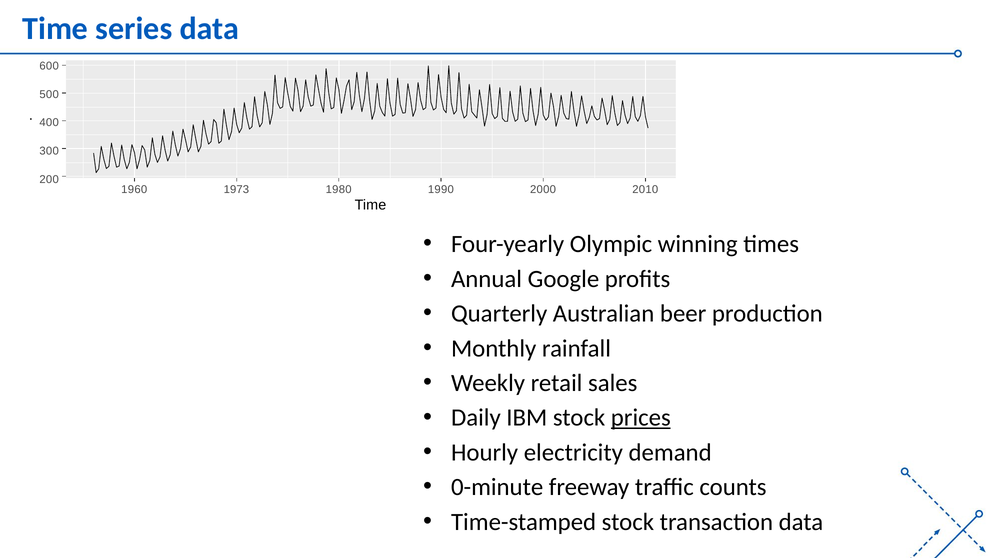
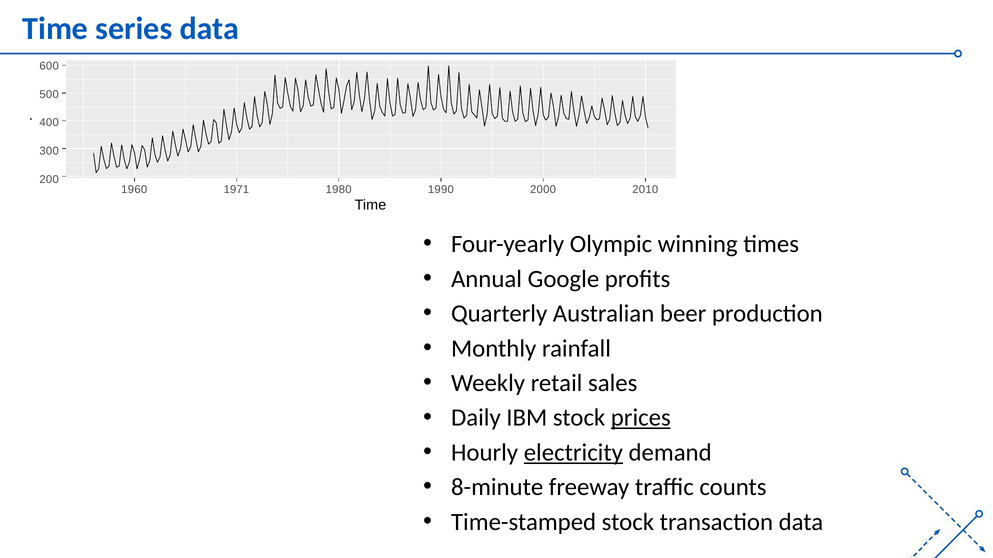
1973: 1973 -> 1971
electricity underline: none -> present
0-minute: 0-minute -> 8-minute
